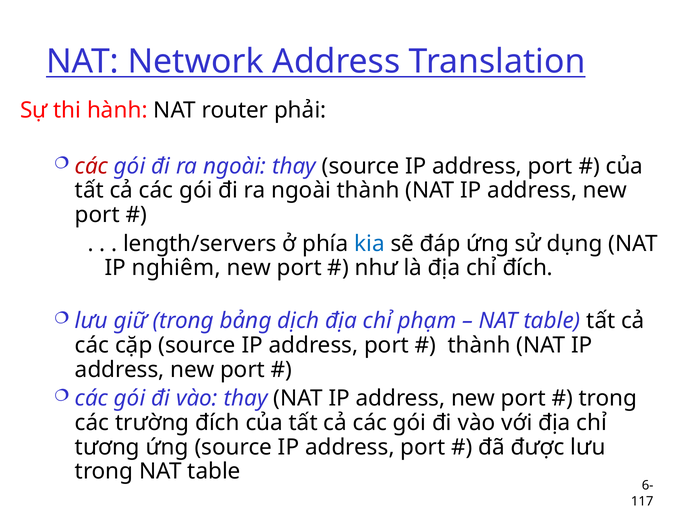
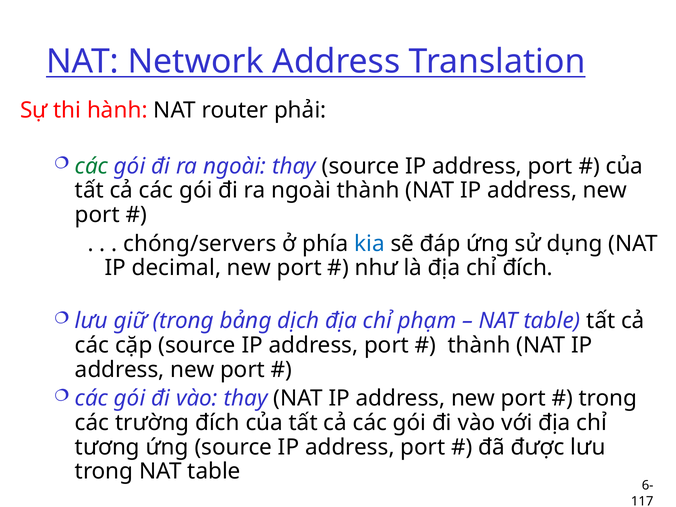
các at (92, 166) colour: red -> green
length/servers: length/servers -> chóng/servers
nghiêm: nghiêm -> decimal
